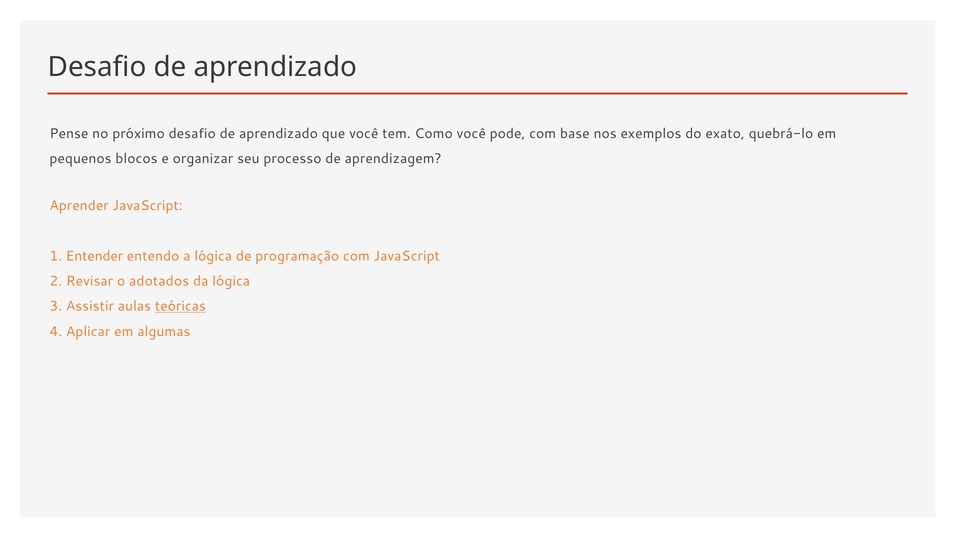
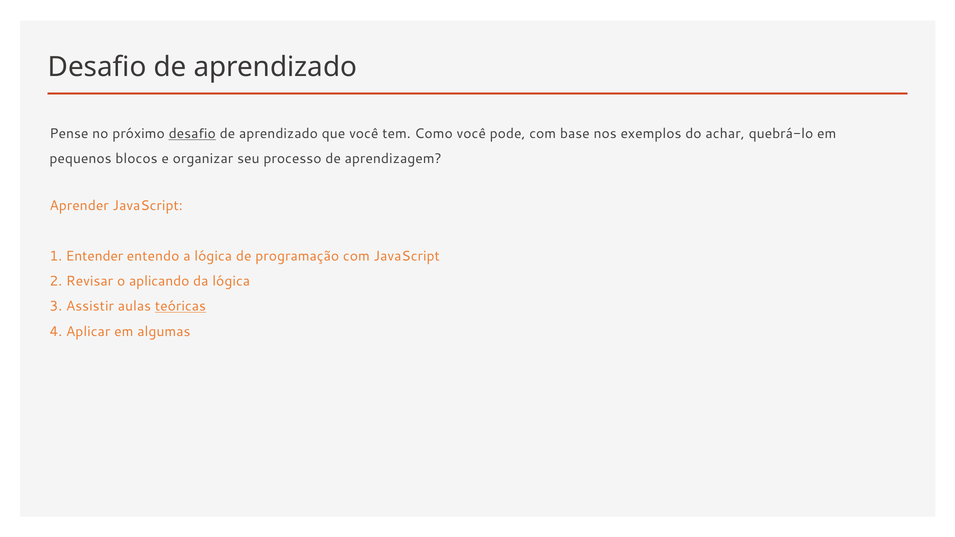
desafio at (192, 134) underline: none -> present
exato: exato -> achar
adotados: adotados -> aplicando
